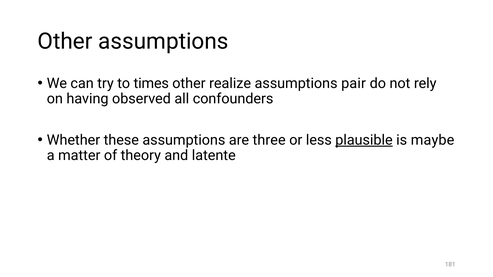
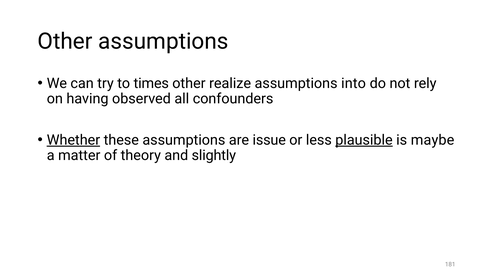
pair: pair -> into
Whether underline: none -> present
three: three -> issue
latente: latente -> slightly
